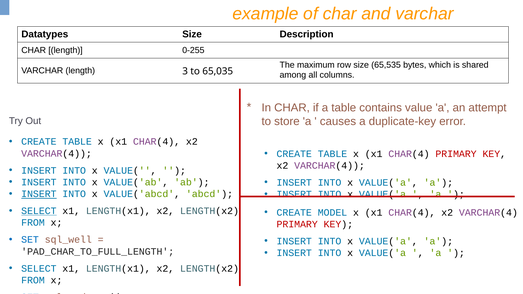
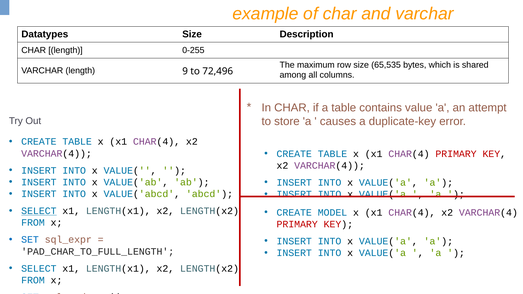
3: 3 -> 9
65,035: 65,035 -> 72,496
INSERT at (39, 194) underline: present -> none
sql_well: sql_well -> sql_expr
